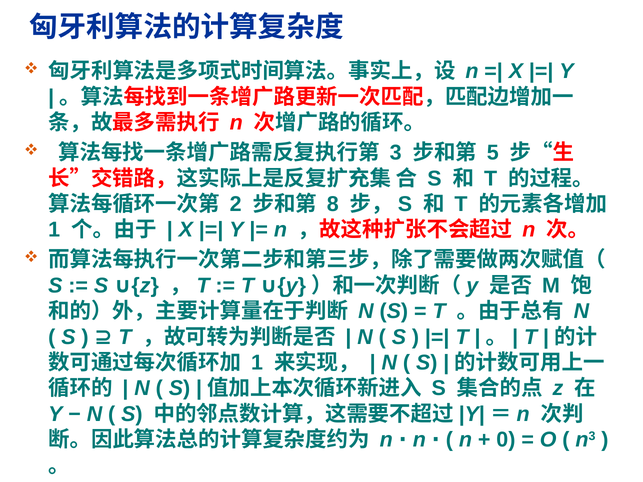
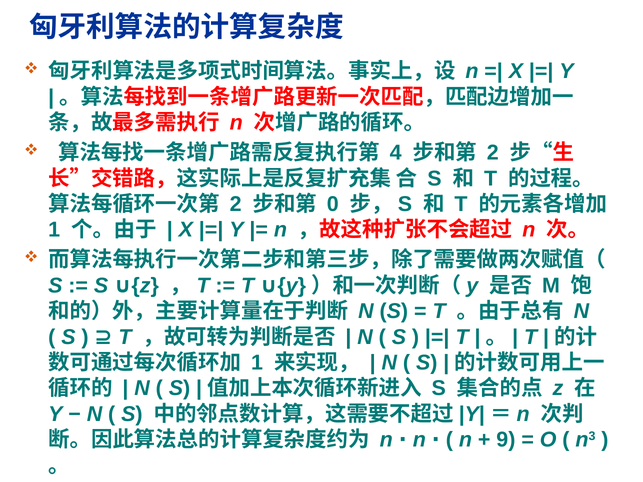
3: 3 -> 4
5 at (493, 153): 5 -> 2
8: 8 -> 0
0: 0 -> 9
